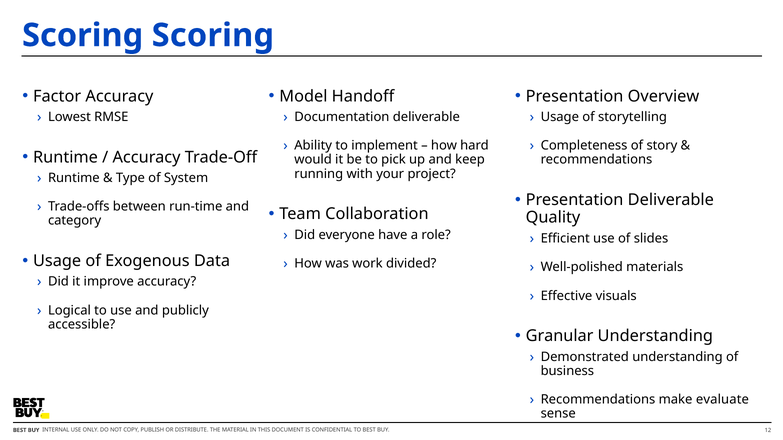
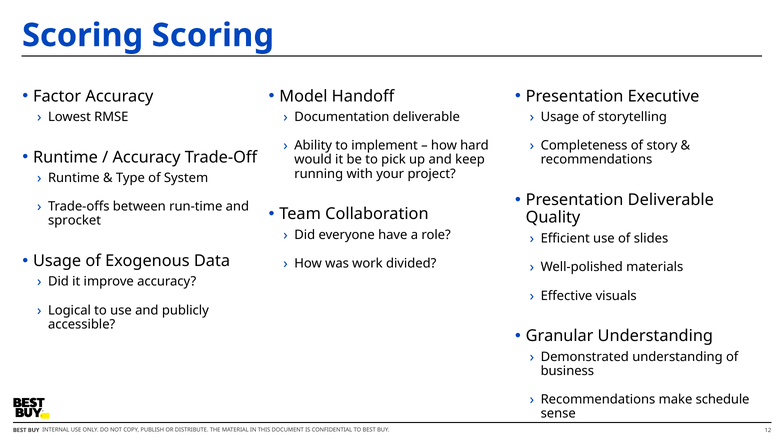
Overview: Overview -> Executive
category: category -> sprocket
evaluate: evaluate -> schedule
